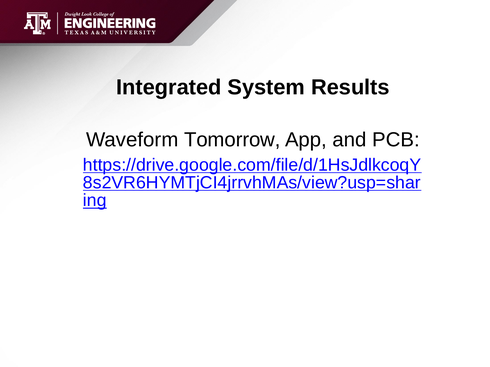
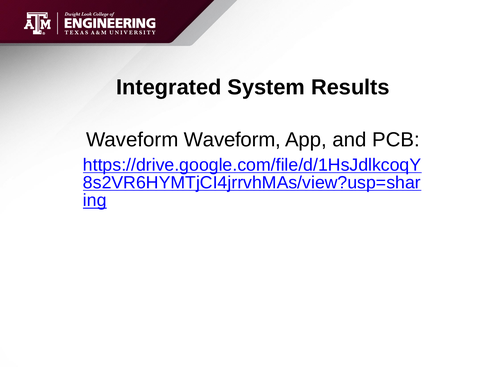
Waveform Tomorrow: Tomorrow -> Waveform
